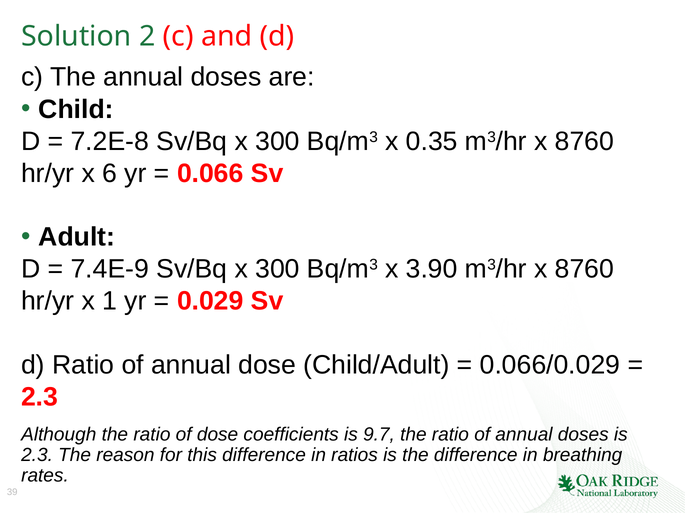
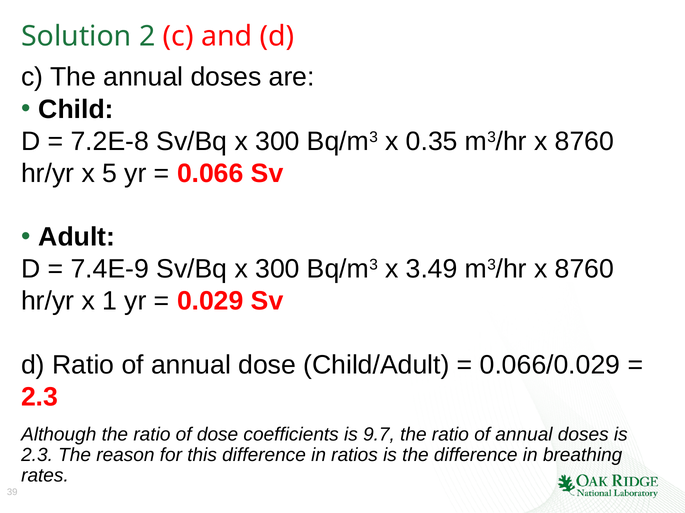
6: 6 -> 5
3.90: 3.90 -> 3.49
